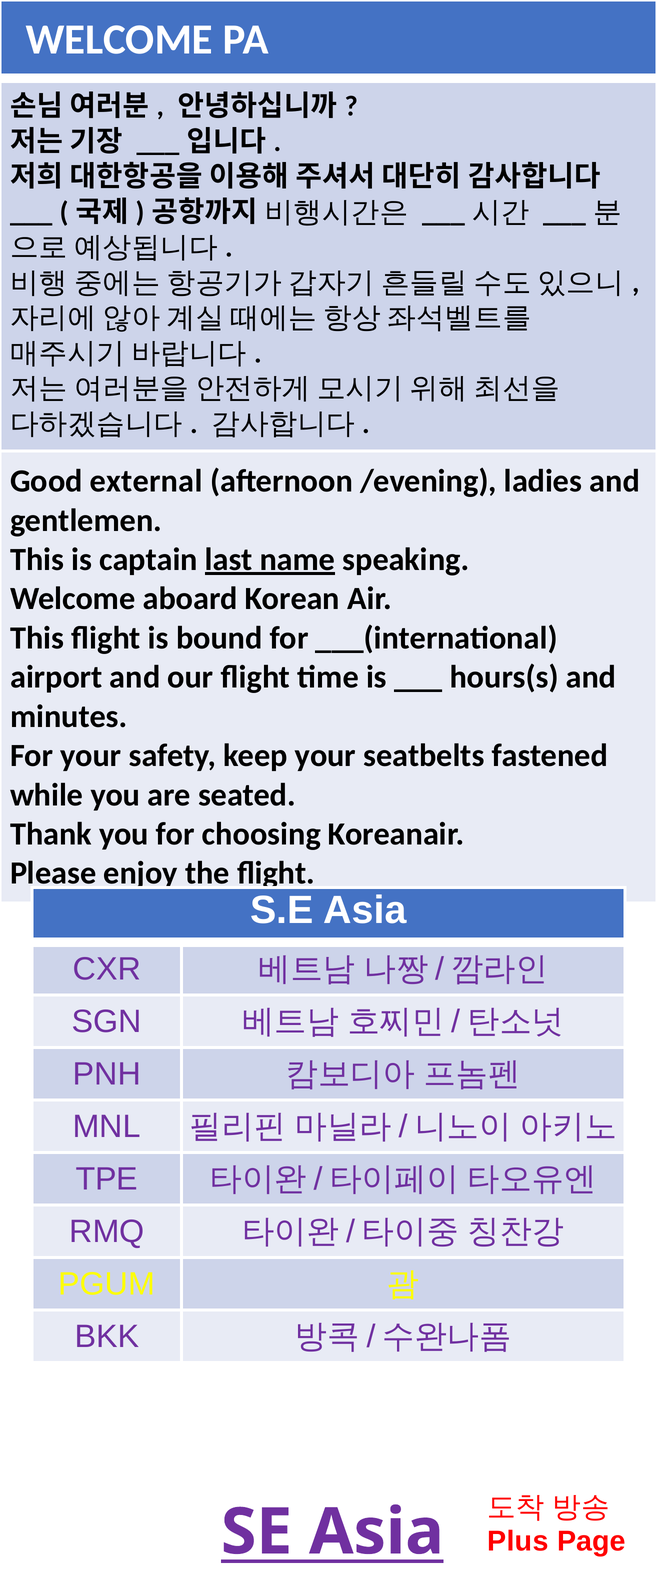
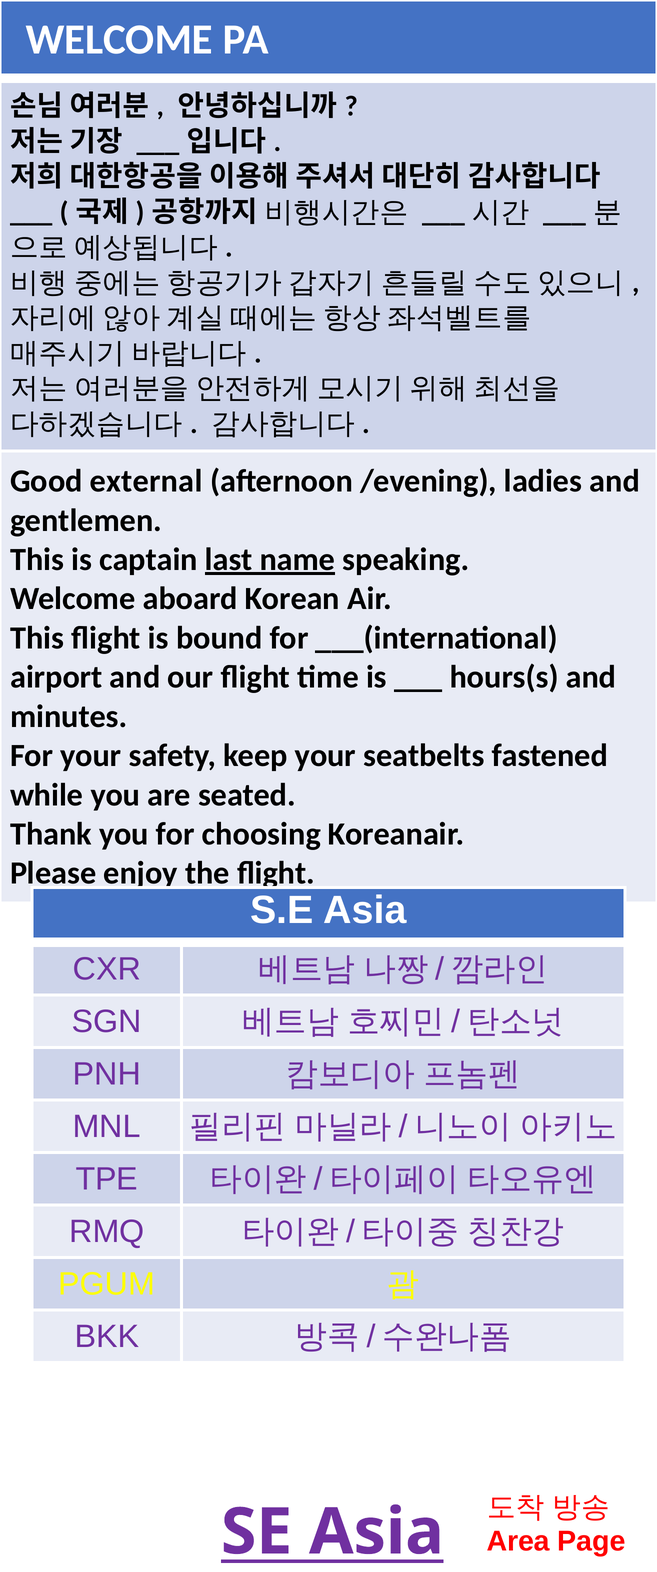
Plus: Plus -> Area
